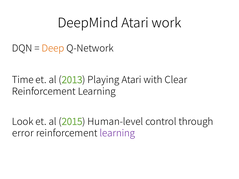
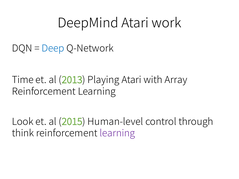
Deep colour: orange -> blue
Clear: Clear -> Array
error: error -> think
